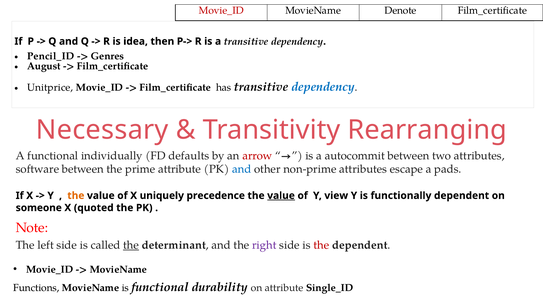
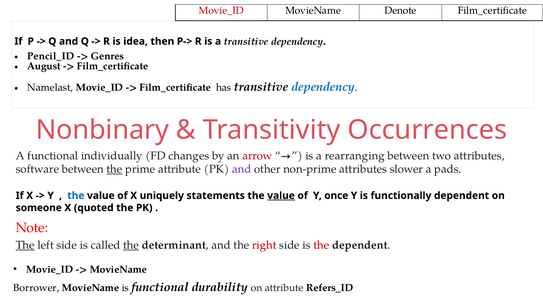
Unitprice: Unitprice -> Namelast
Necessary: Necessary -> Nonbinary
Rearranging: Rearranging -> Occurrences
defaults: defaults -> changes
autocommit: autocommit -> rearranging
the at (114, 169) underline: none -> present
and at (242, 169) colour: blue -> purple
escape: escape -> slower
the at (76, 196) colour: orange -> blue
precedence: precedence -> statements
view: view -> once
The at (25, 245) underline: none -> present
right colour: purple -> red
Functions: Functions -> Borrower
Single_ID: Single_ID -> Refers_ID
